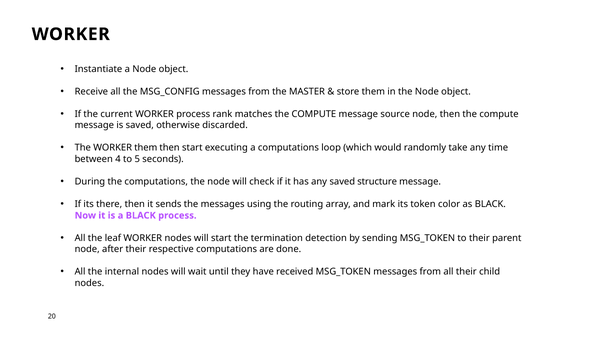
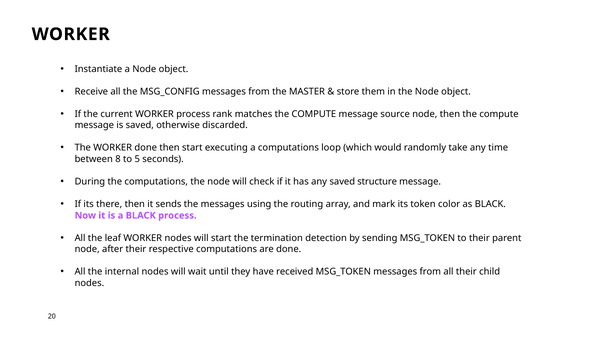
WORKER them: them -> done
4: 4 -> 8
